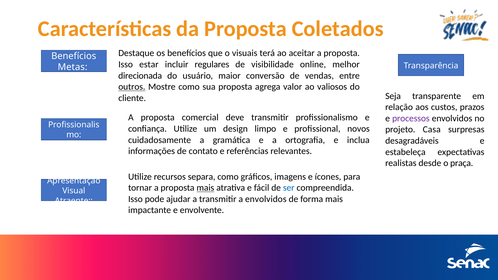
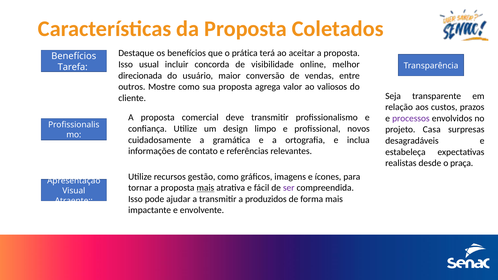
visuais: visuais -> prática
estar: estar -> usual
regulares: regulares -> concorda
Metas: Metas -> Tarefa
outros underline: present -> none
separa: separa -> gestão
ser colour: blue -> purple
a envolvidos: envolvidos -> produzidos
